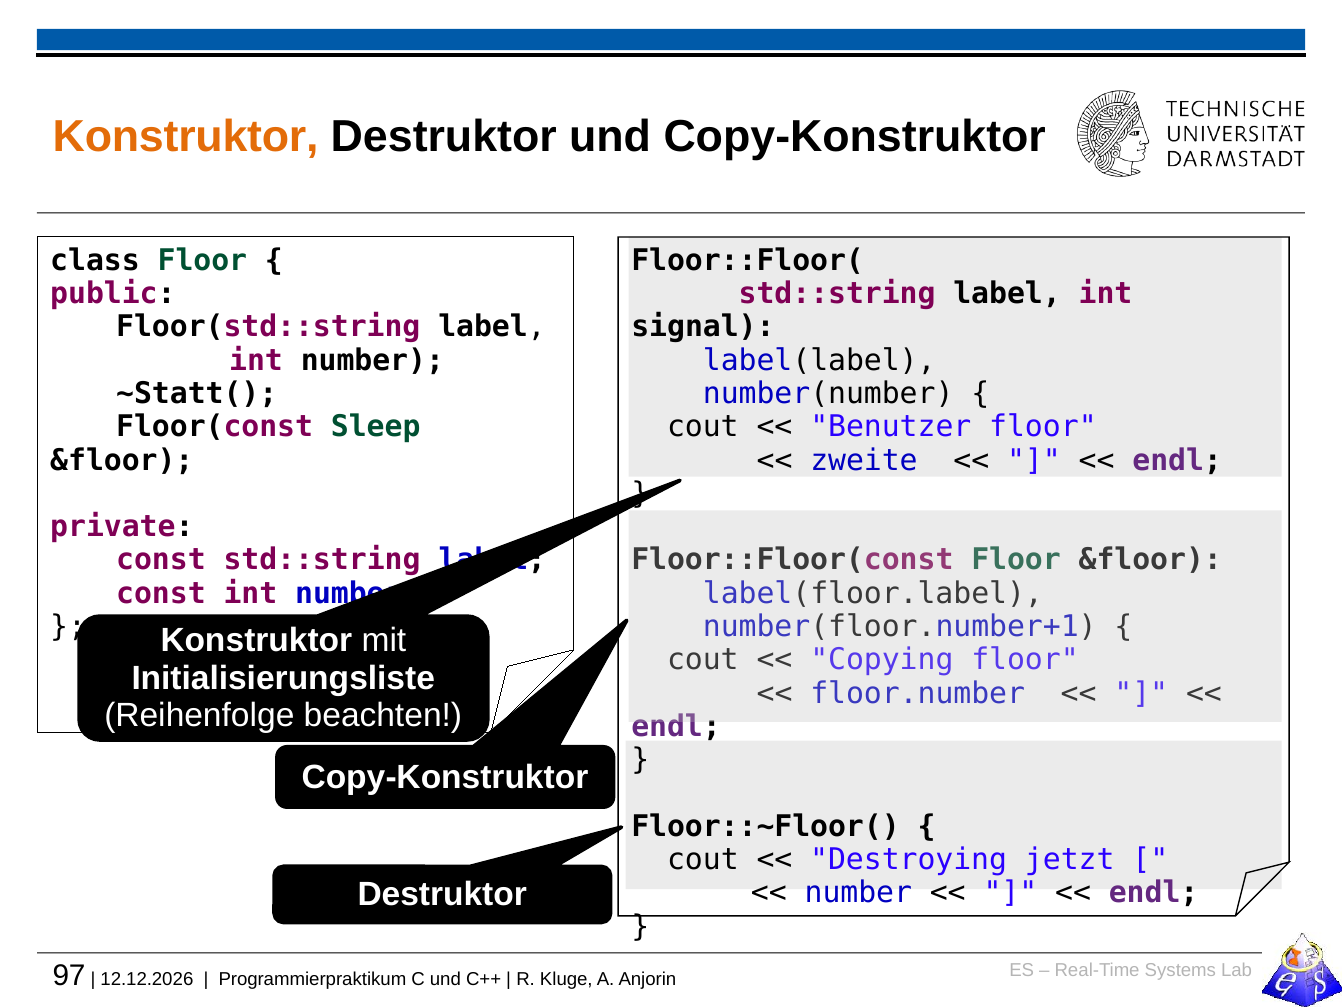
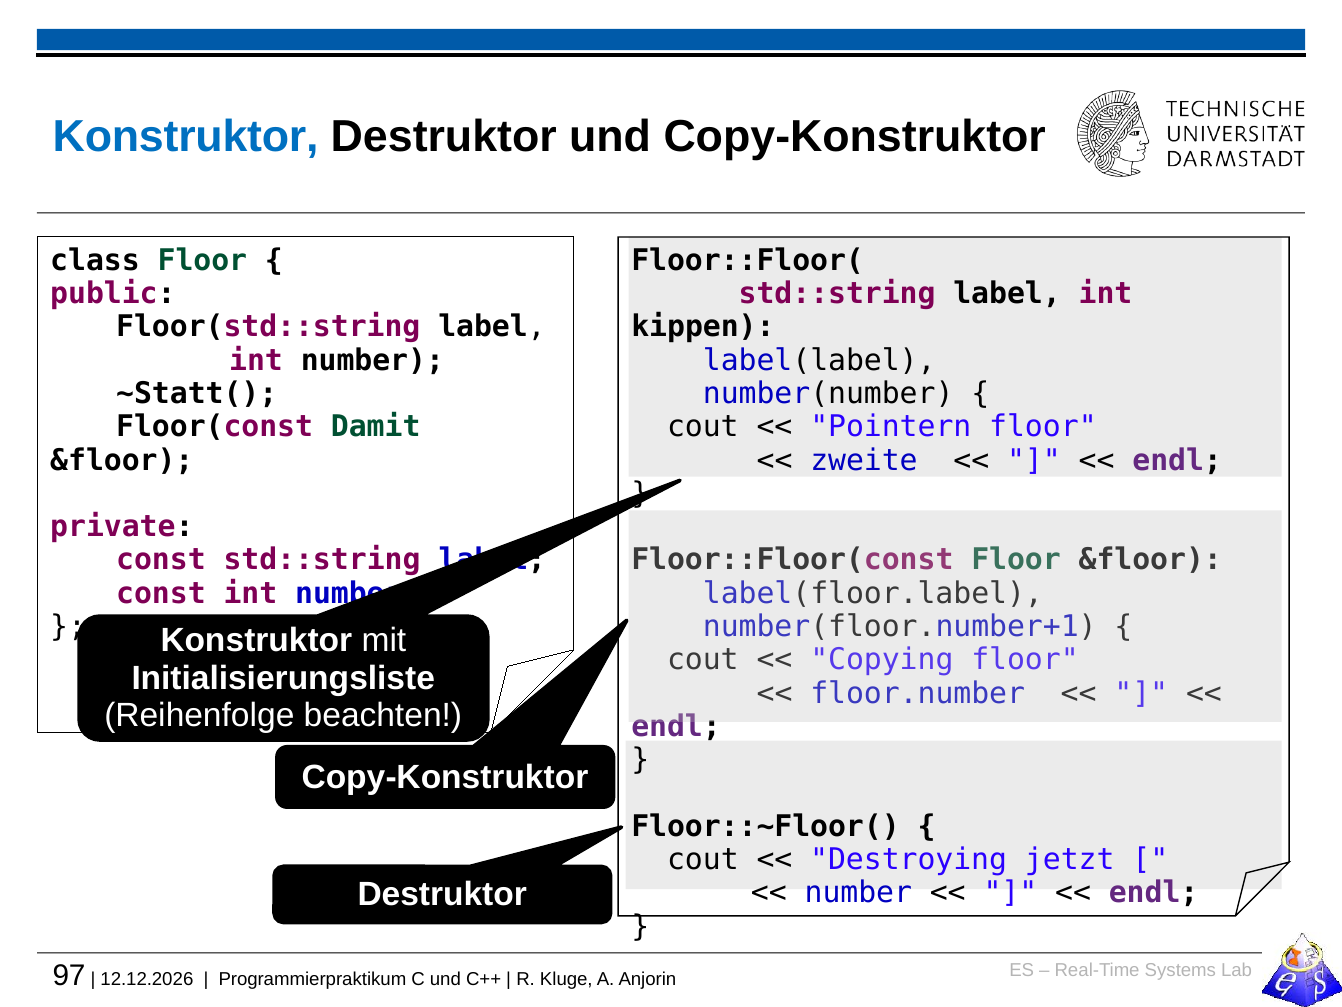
Konstruktor at (186, 136) colour: orange -> blue
signal: signal -> kippen
Sleep: Sleep -> Damit
Benutzer: Benutzer -> Pointern
